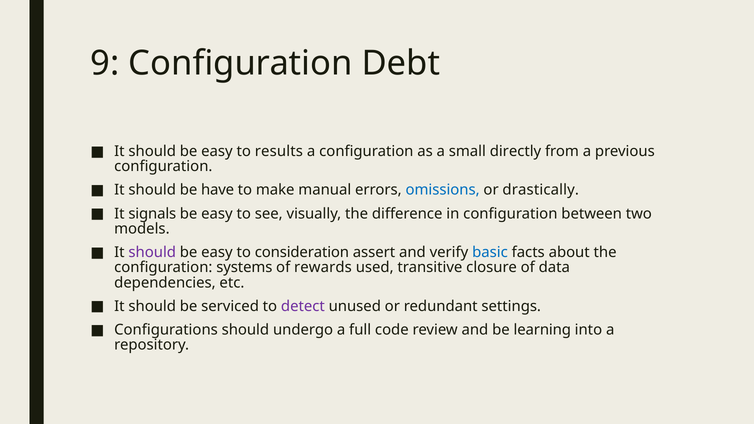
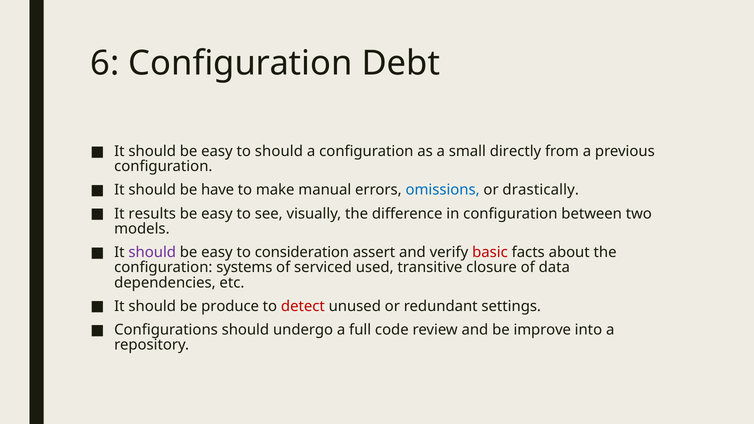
9: 9 -> 6
to results: results -> should
signals: signals -> results
basic colour: blue -> red
rewards: rewards -> serviced
serviced: serviced -> produce
detect colour: purple -> red
learning: learning -> improve
